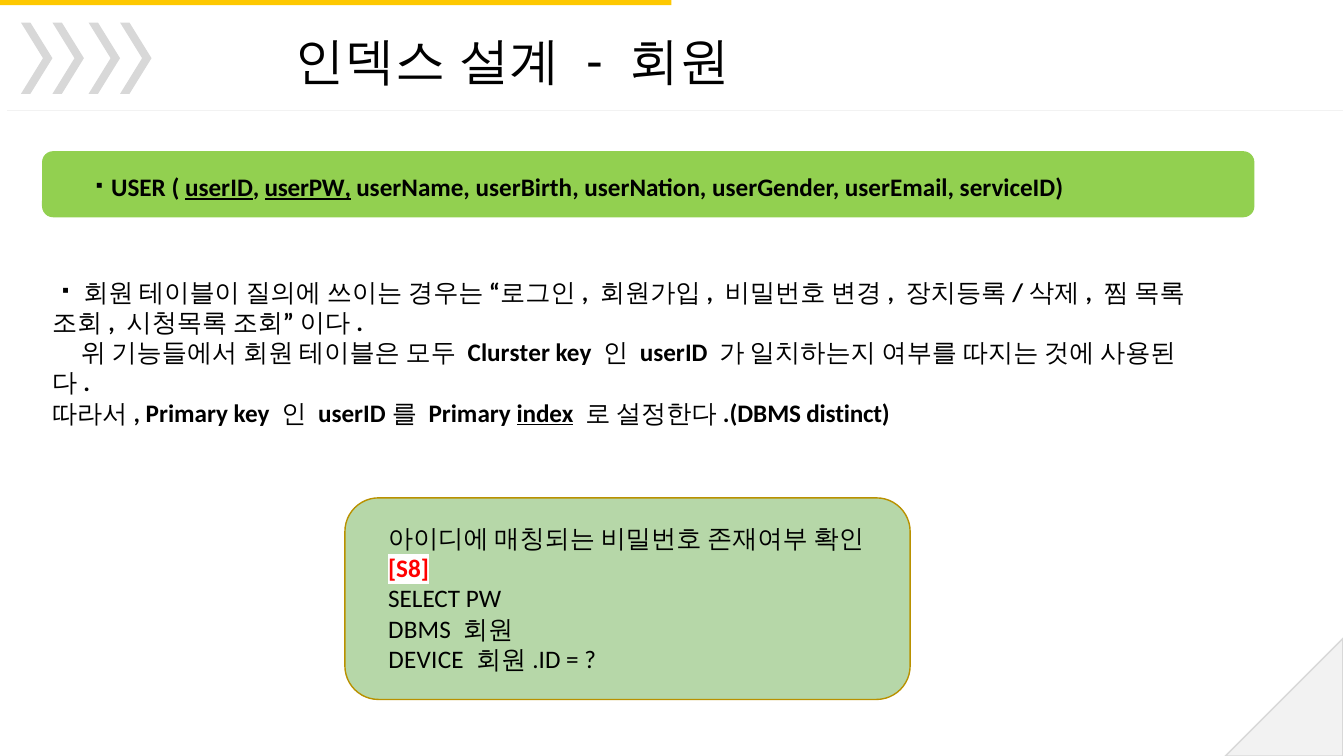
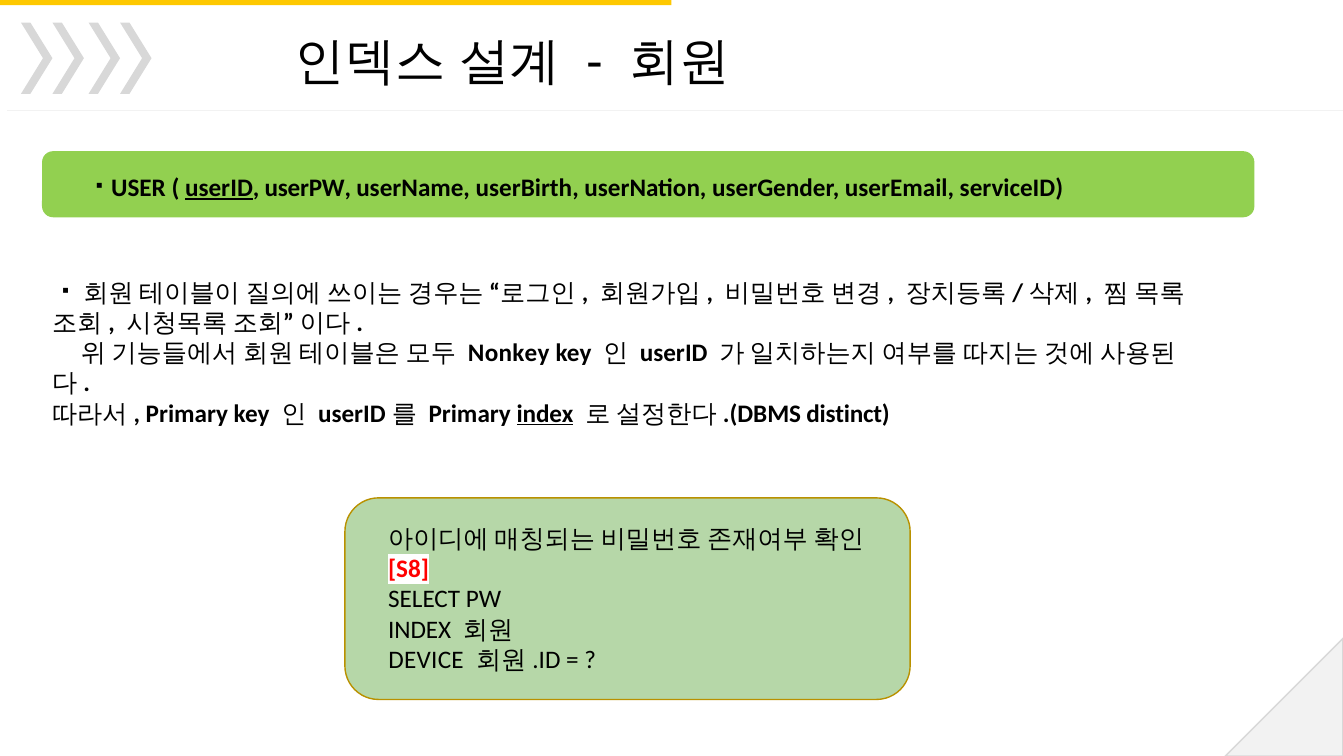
userPW underline: present -> none
Clurster: Clurster -> Nonkey
DBMS at (420, 629): DBMS -> INDEX
